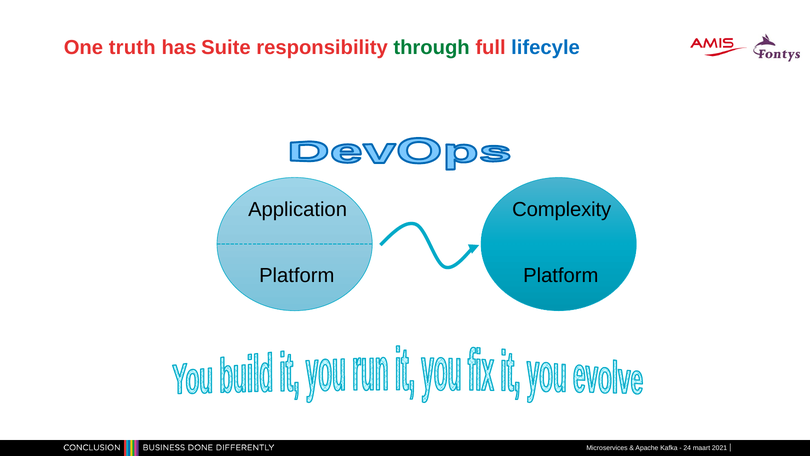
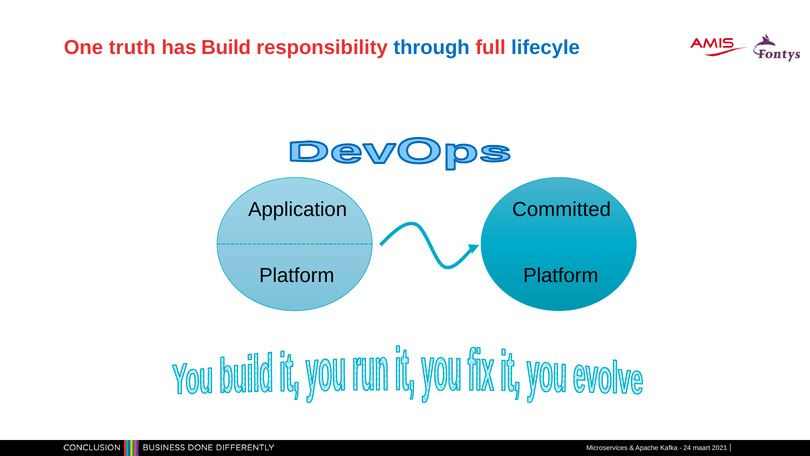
Suite: Suite -> Build
through colour: green -> blue
Complexity: Complexity -> Committed
